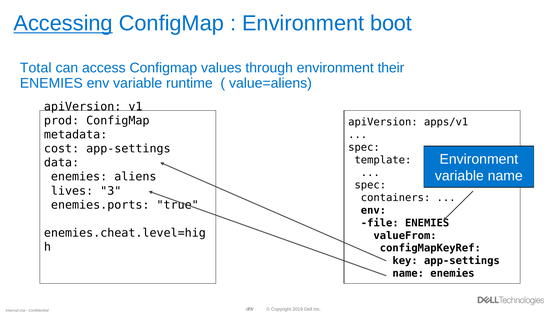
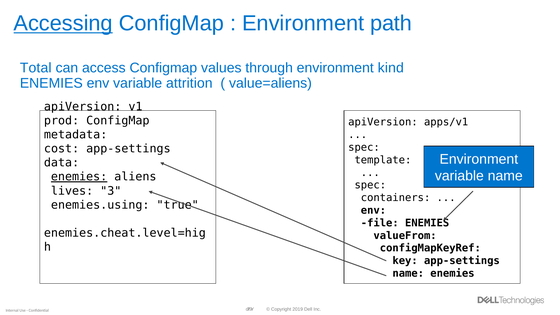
boot: boot -> path
their: their -> kind
runtime: runtime -> attrition
enemies at (79, 177) underline: none -> present
enemies.ports: enemies.ports -> enemies.using
